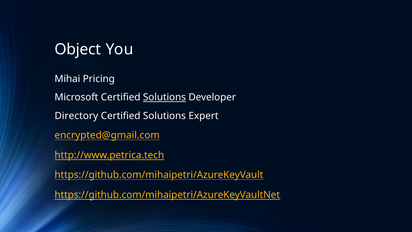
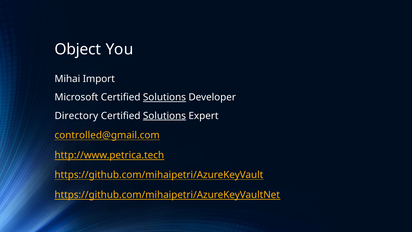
Pricing: Pricing -> Import
Solutions at (164, 116) underline: none -> present
encrypted@gmail.com: encrypted@gmail.com -> controlled@gmail.com
